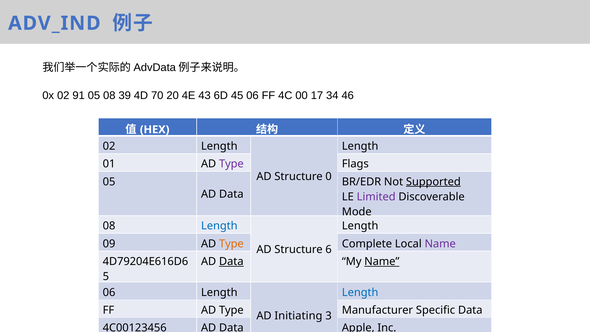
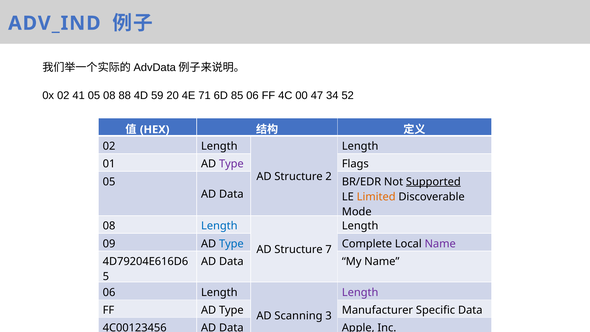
91: 91 -> 41
39: 39 -> 88
70: 70 -> 59
43: 43 -> 71
45: 45 -> 85
17: 17 -> 47
46: 46 -> 52
0: 0 -> 2
Limited colour: purple -> orange
Type at (231, 244) colour: orange -> blue
6: 6 -> 7
Data at (231, 261) underline: present -> none
Name at (382, 261) underline: present -> none
Length at (360, 292) colour: blue -> purple
Initiating: Initiating -> Scanning
